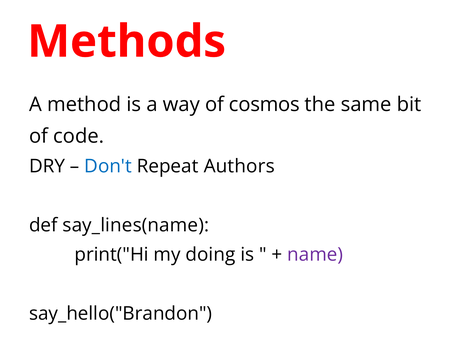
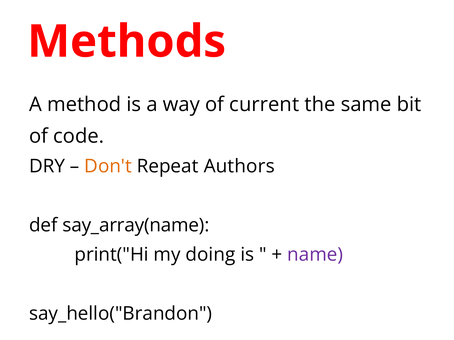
cosmos: cosmos -> current
Don't colour: blue -> orange
say_lines(name: say_lines(name -> say_array(name
